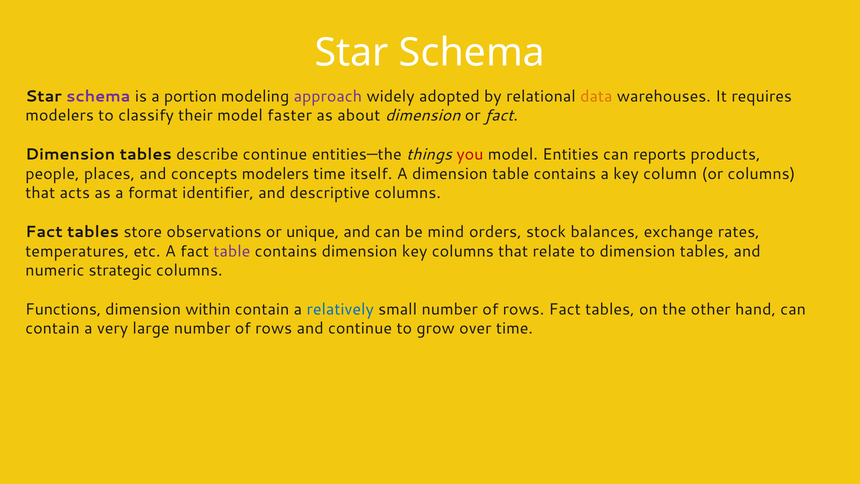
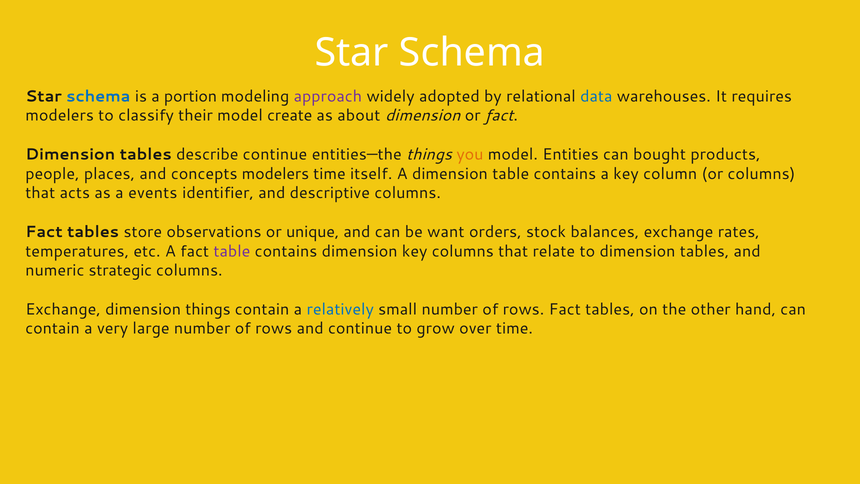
schema at (98, 96) colour: purple -> blue
data colour: orange -> blue
faster: faster -> create
you colour: red -> orange
reports: reports -> bought
format: format -> events
mind: mind -> want
Functions at (63, 309): Functions -> Exchange
dimension within: within -> things
